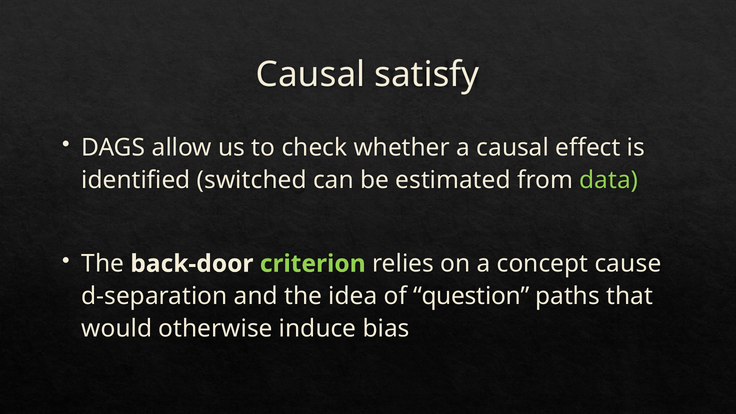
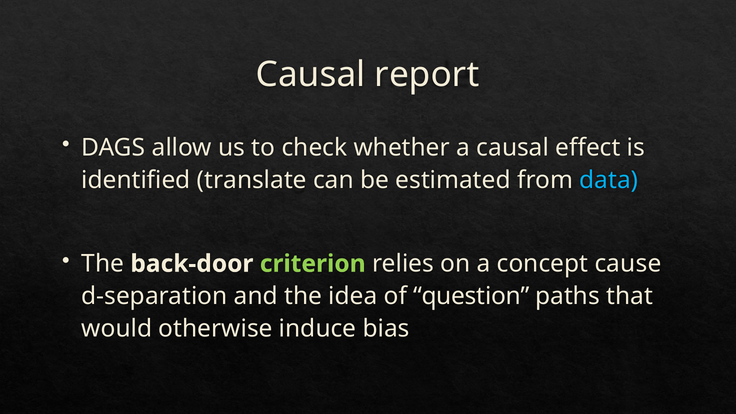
satisfy: satisfy -> report
switched: switched -> translate
data colour: light green -> light blue
